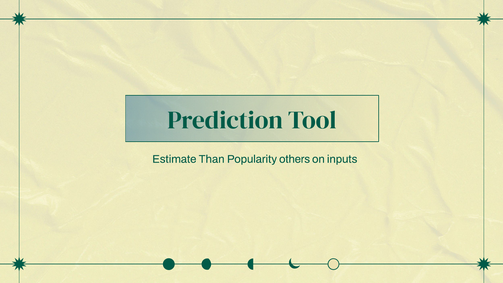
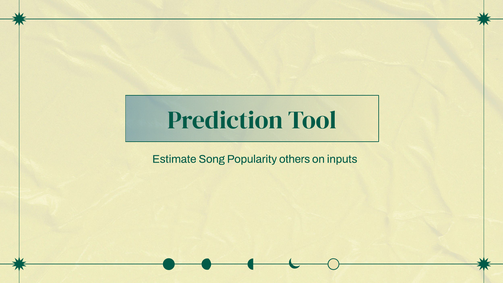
Than: Than -> Song
